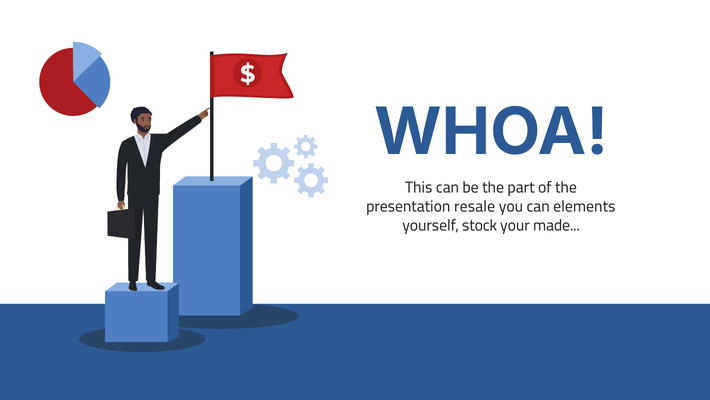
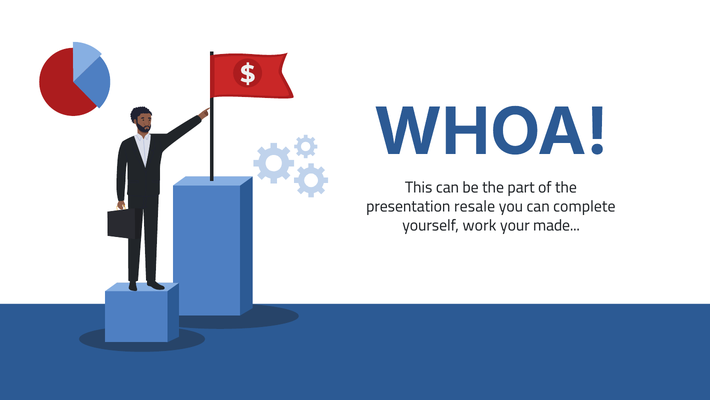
elements: elements -> complete
stock: stock -> work
